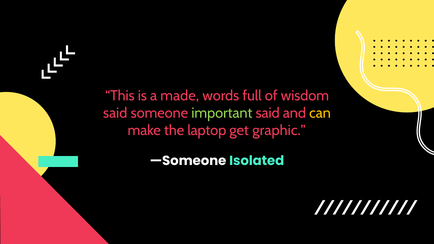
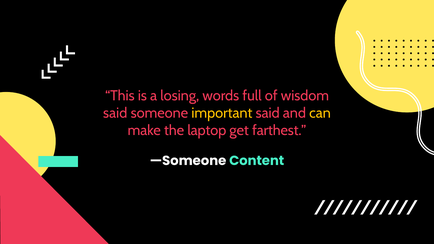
made: made -> losing
important colour: light green -> yellow
graphic: graphic -> farthest
Isolated: Isolated -> Content
